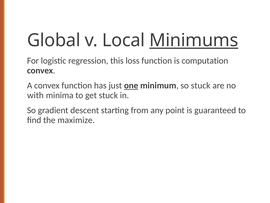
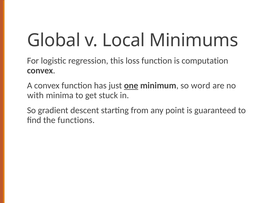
Minimums underline: present -> none
so stuck: stuck -> word
maximize: maximize -> functions
